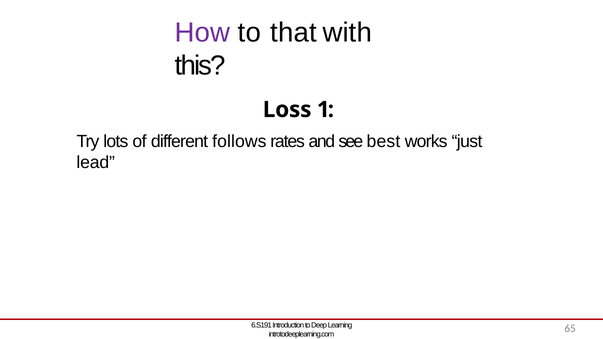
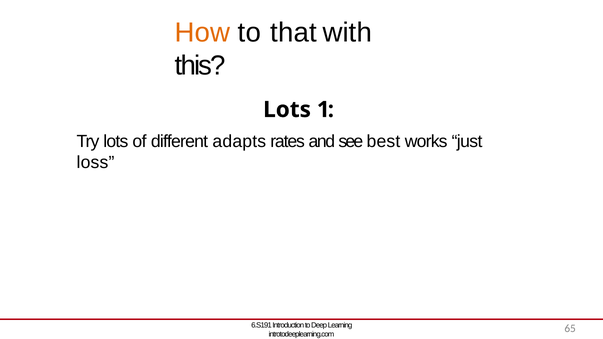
How colour: purple -> orange
Loss at (287, 110): Loss -> Lots
follows: follows -> adapts
lead: lead -> loss
